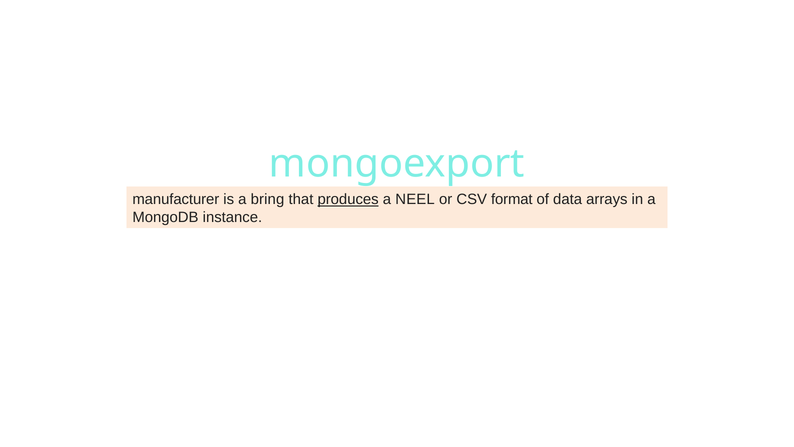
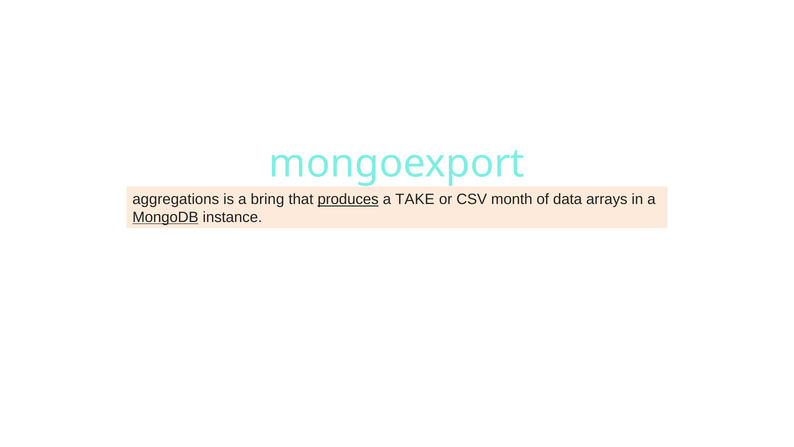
manufacturer: manufacturer -> aggregations
NEEL: NEEL -> TAKE
format: format -> month
MongoDB underline: none -> present
